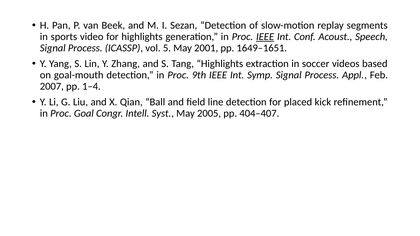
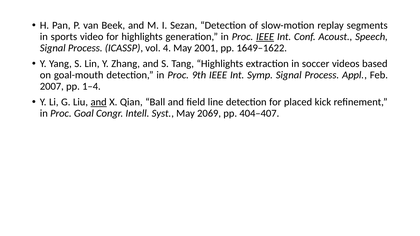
5: 5 -> 4
1649–1651: 1649–1651 -> 1649–1622
and at (99, 102) underline: none -> present
2005: 2005 -> 2069
